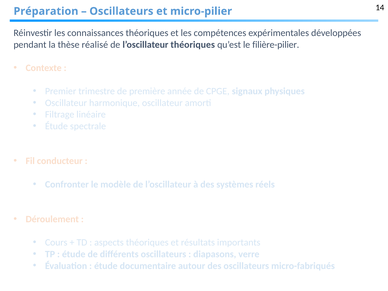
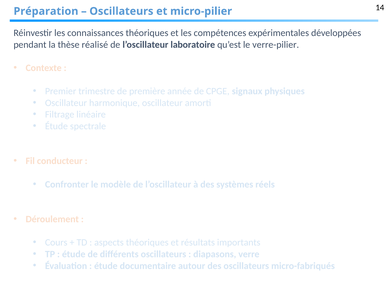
l’oscillateur théoriques: théoriques -> laboratoire
filière-pilier: filière-pilier -> verre-pilier
